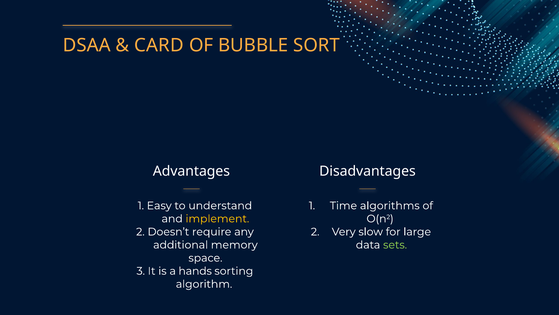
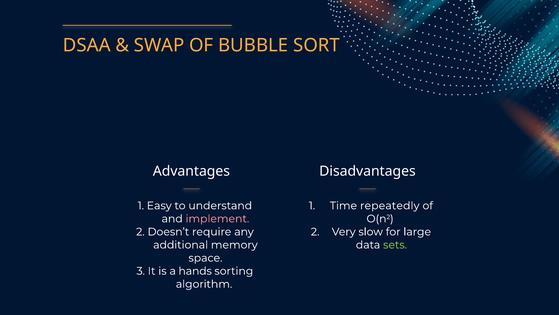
CARD: CARD -> SWAP
algorithms: algorithms -> repeatedly
implement colour: yellow -> pink
